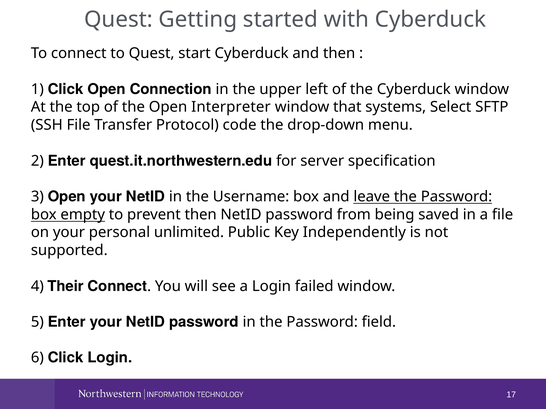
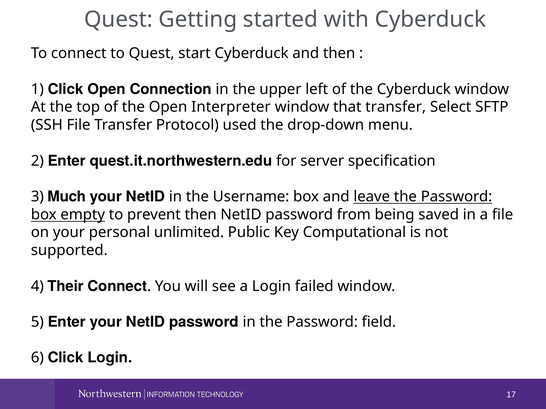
that systems: systems -> transfer
code: code -> used
3 Open: Open -> Much
Independently: Independently -> Computational
